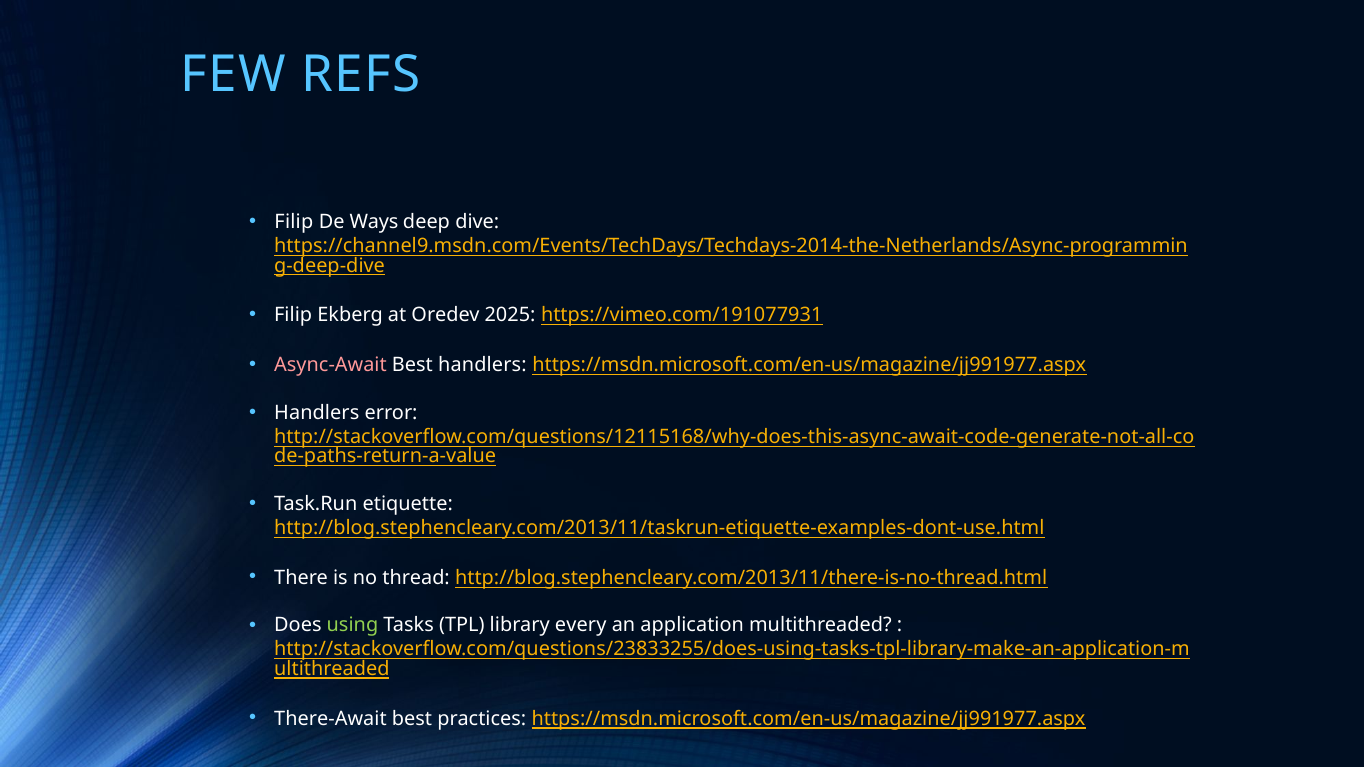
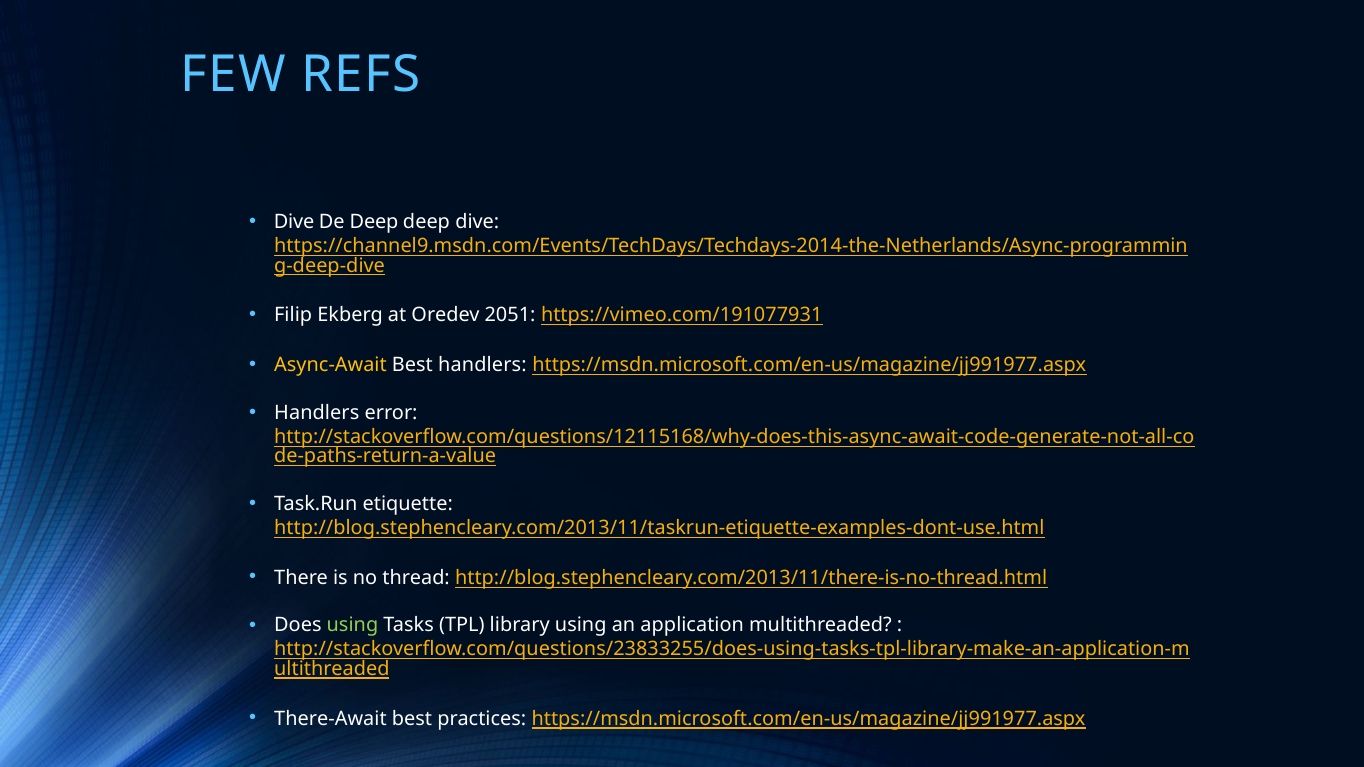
Filip at (294, 222): Filip -> Dive
De Ways: Ways -> Deep
2025: 2025 -> 2051
Async-Await colour: pink -> yellow
library every: every -> using
